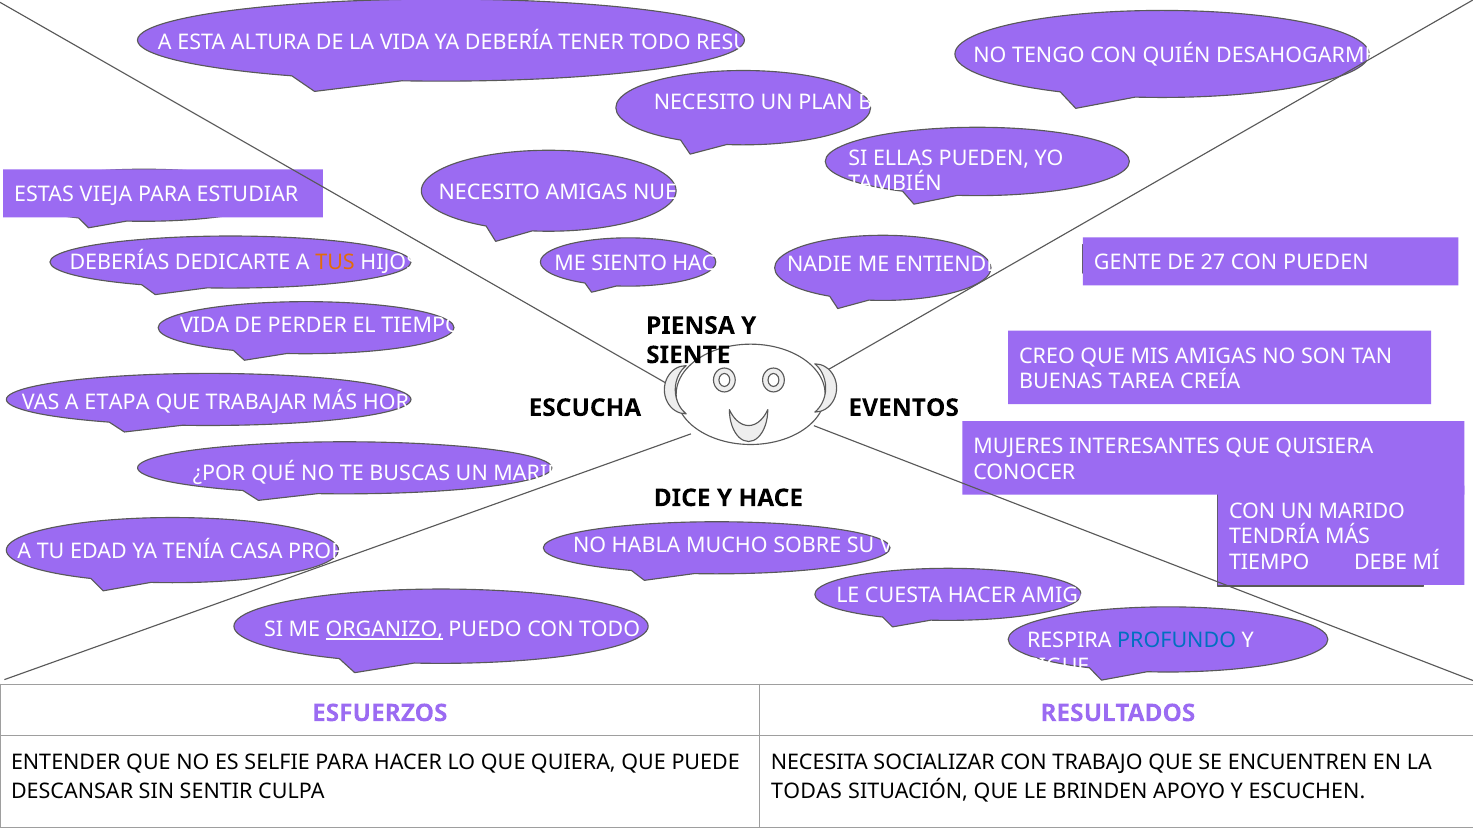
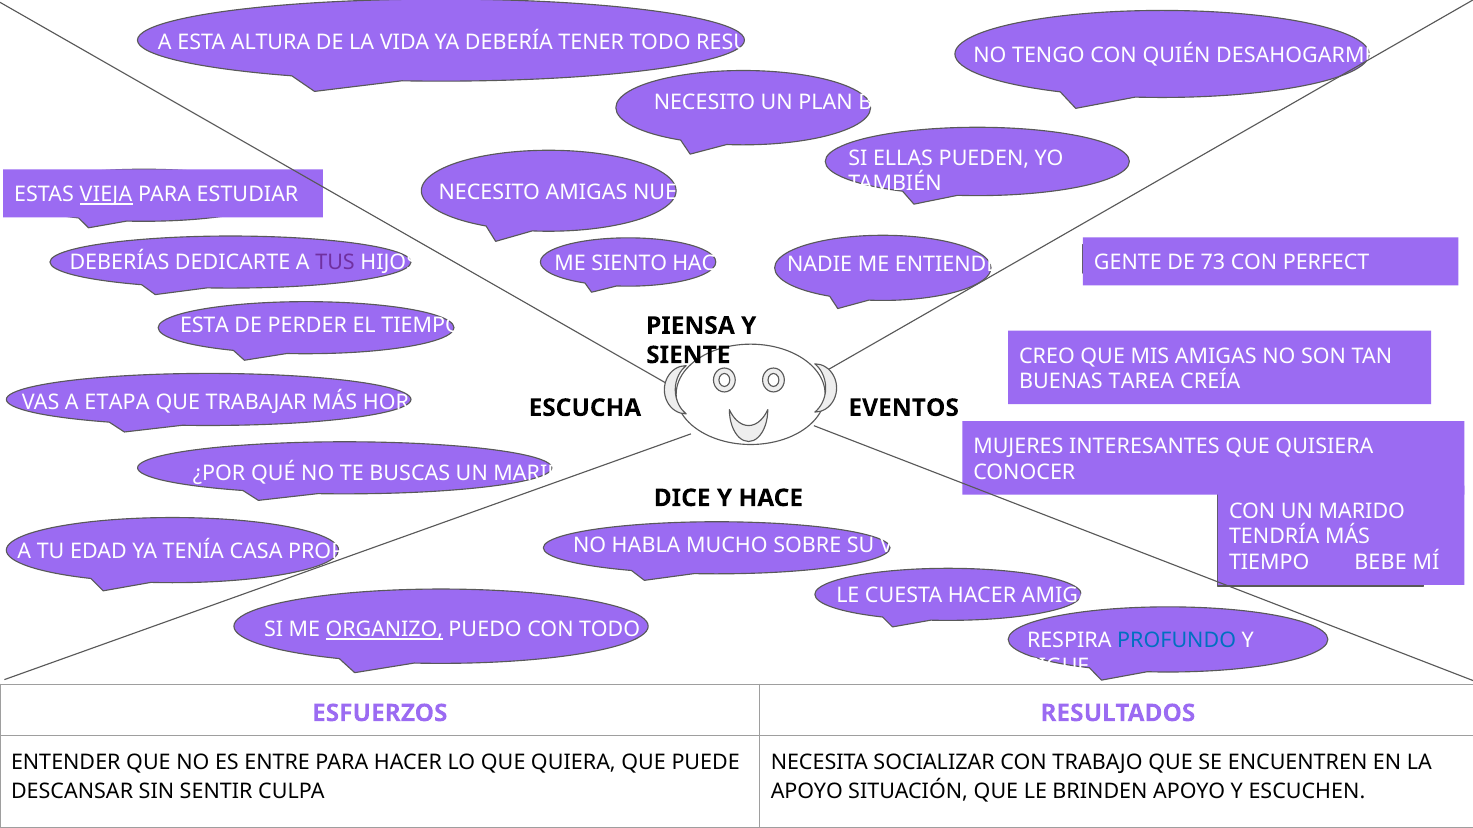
VIEJA underline: none -> present
TUS colour: orange -> purple
27: 27 -> 73
CON PUEDEN: PUEDEN -> PERFECT
VIDA at (205, 326): VIDA -> ESTA
DEBE: DEBE -> BEBE
SELFIE: SELFIE -> ENTRE
TODAS at (807, 792): TODAS -> APOYO
